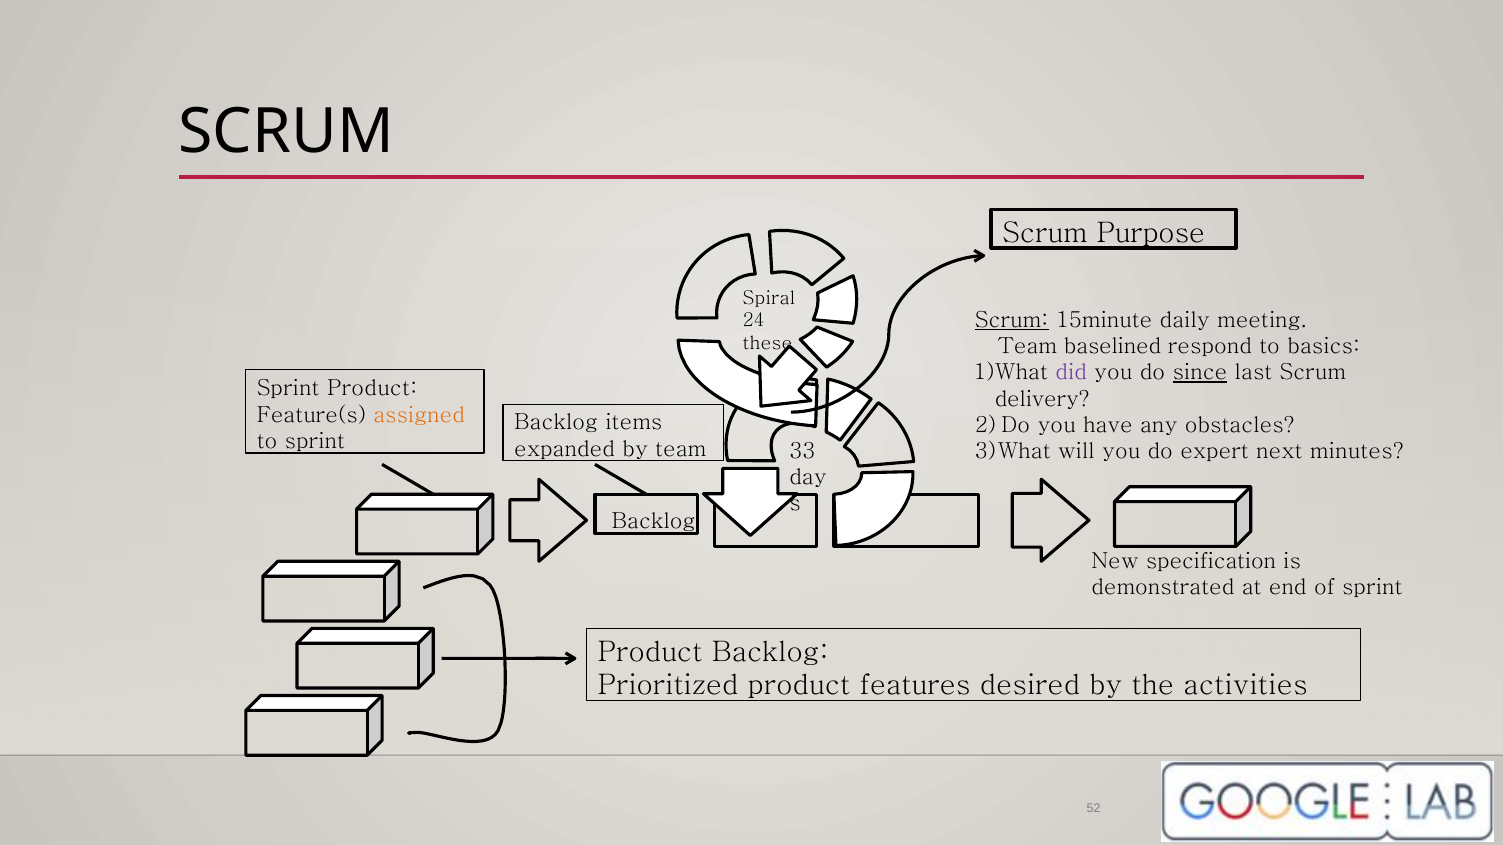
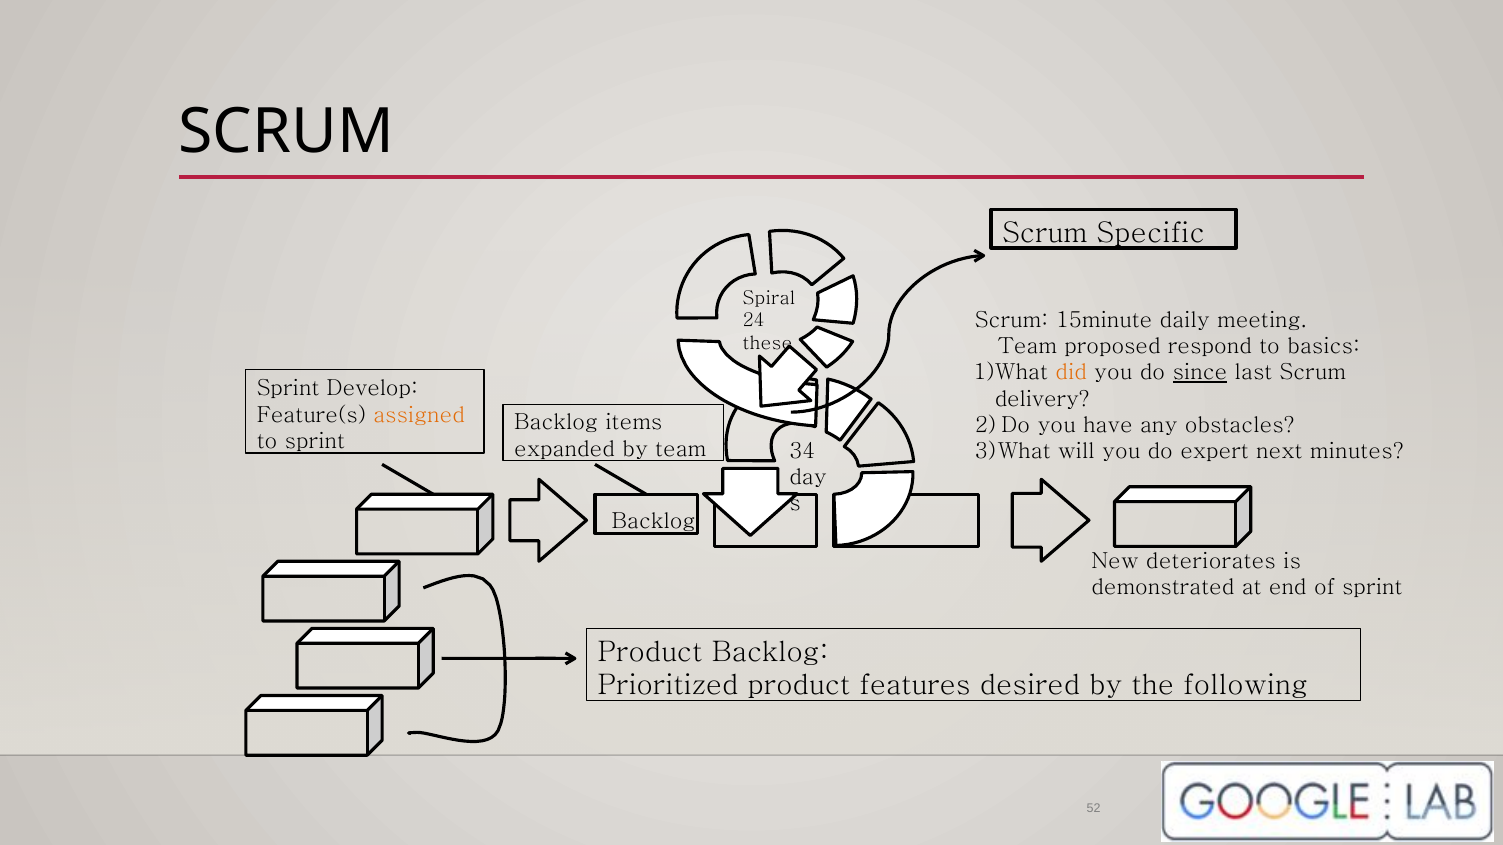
Purpose: Purpose -> Specific
Scrum at (1012, 320) underline: present -> none
baselined: baselined -> proposed
did colour: purple -> orange
Sprint Product: Product -> Develop
33: 33 -> 34
specification: specification -> deteriorates
activities: activities -> following
